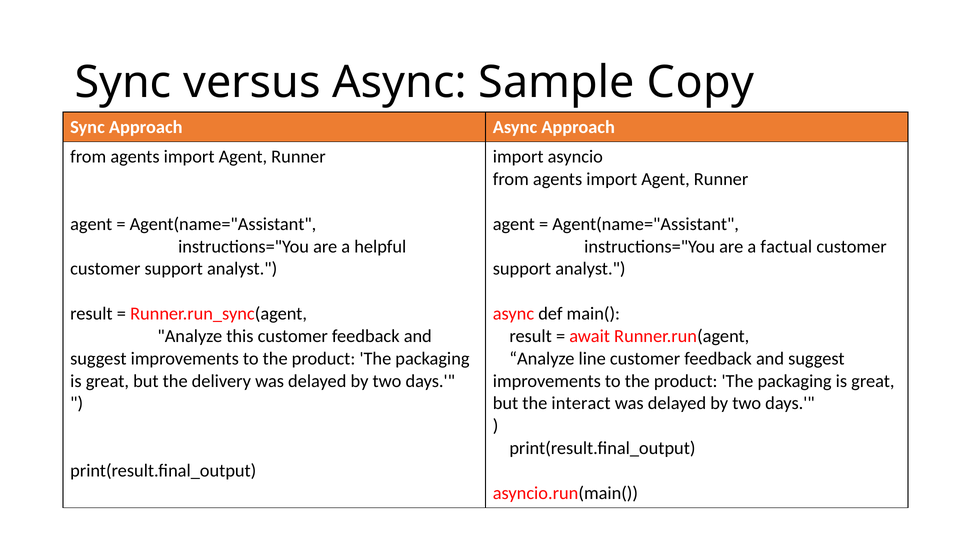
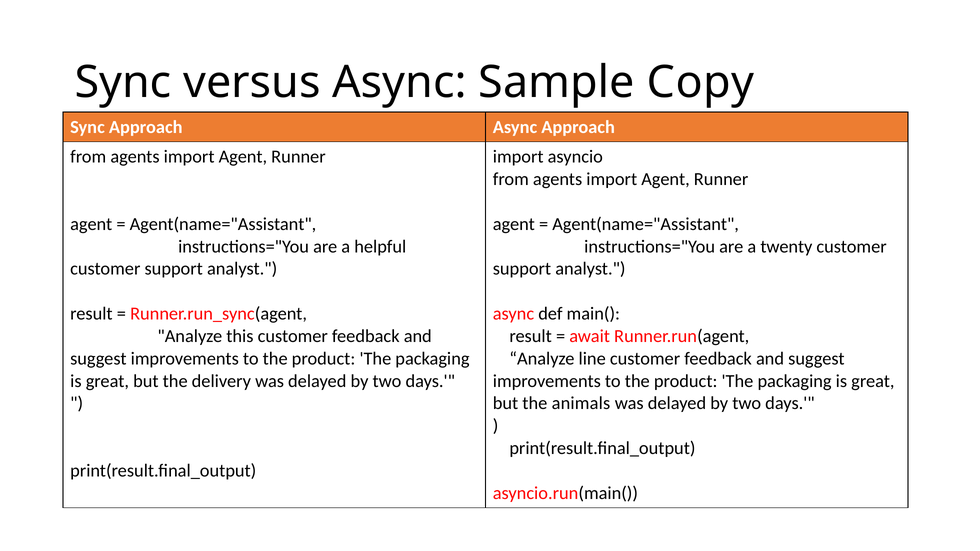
factual: factual -> twenty
interact: interact -> animals
